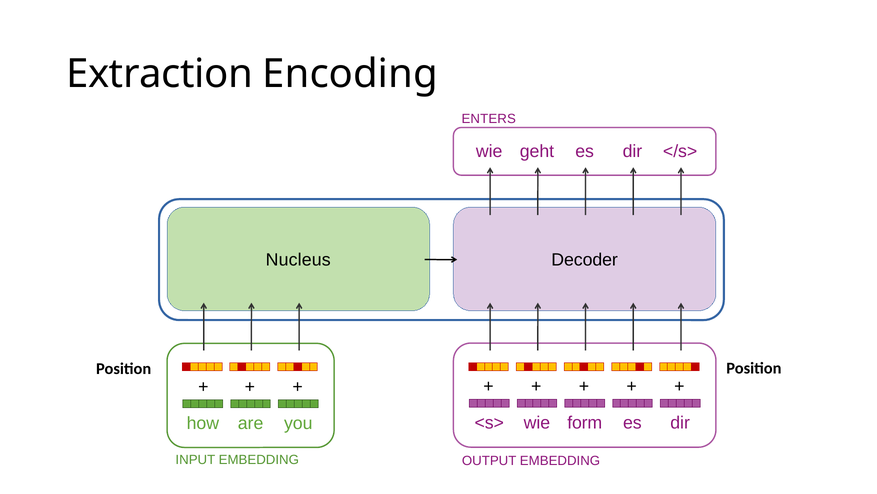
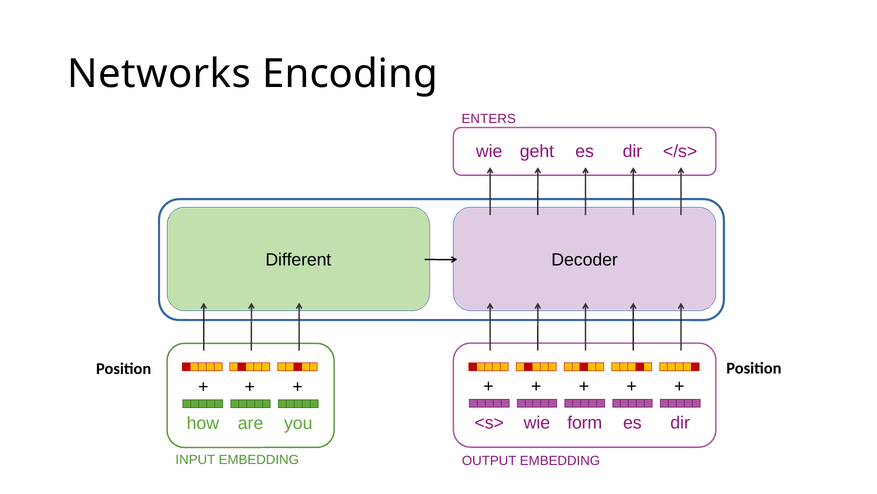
Extraction: Extraction -> Networks
Nucleus: Nucleus -> Different
